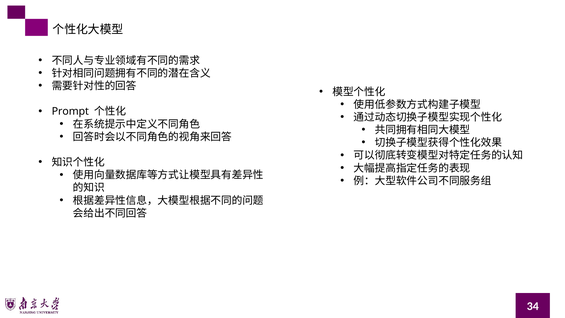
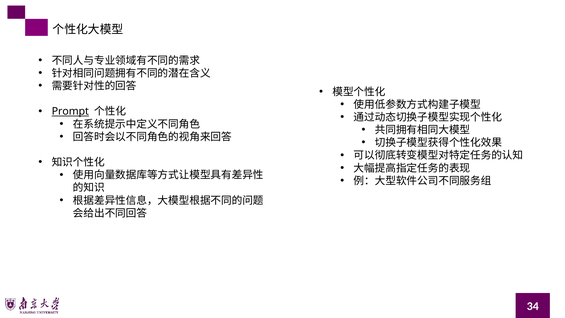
Prompt underline: none -> present
